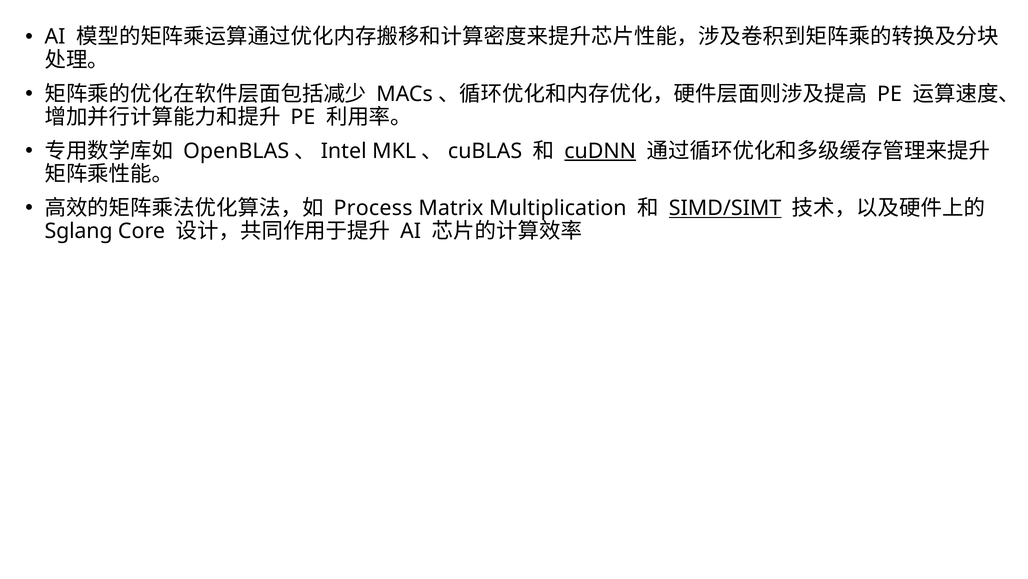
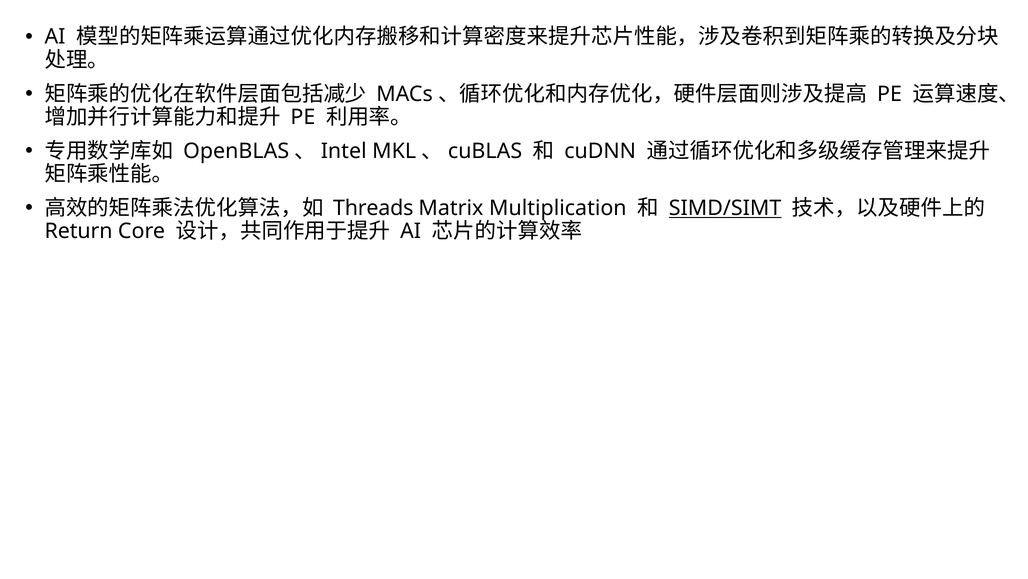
cuDNN underline: present -> none
Process: Process -> Threads
Sglang: Sglang -> Return
